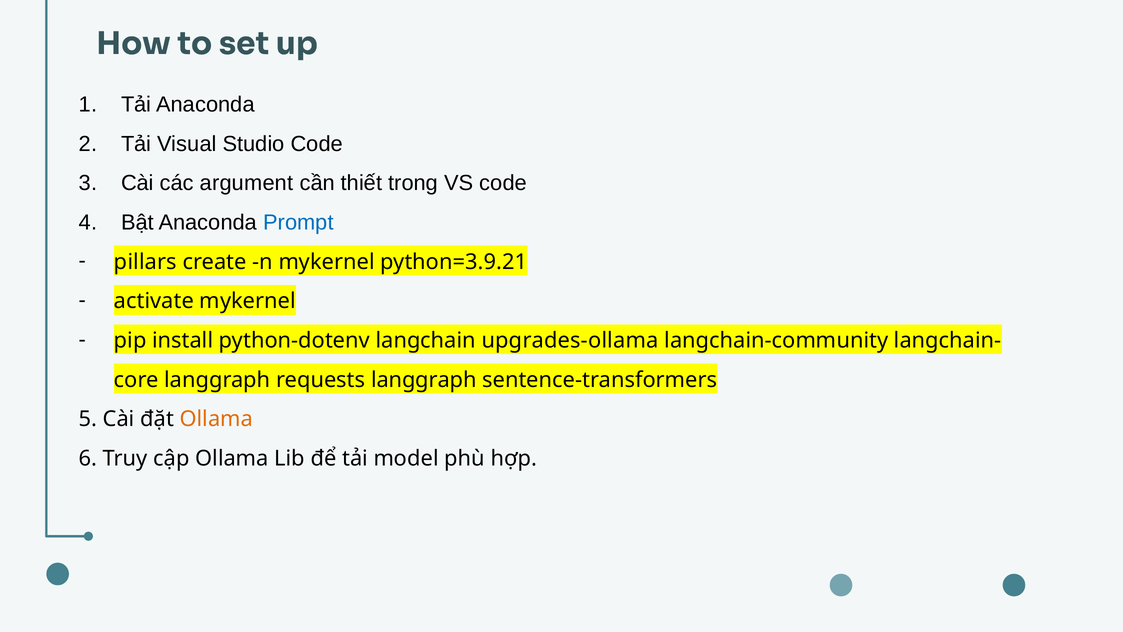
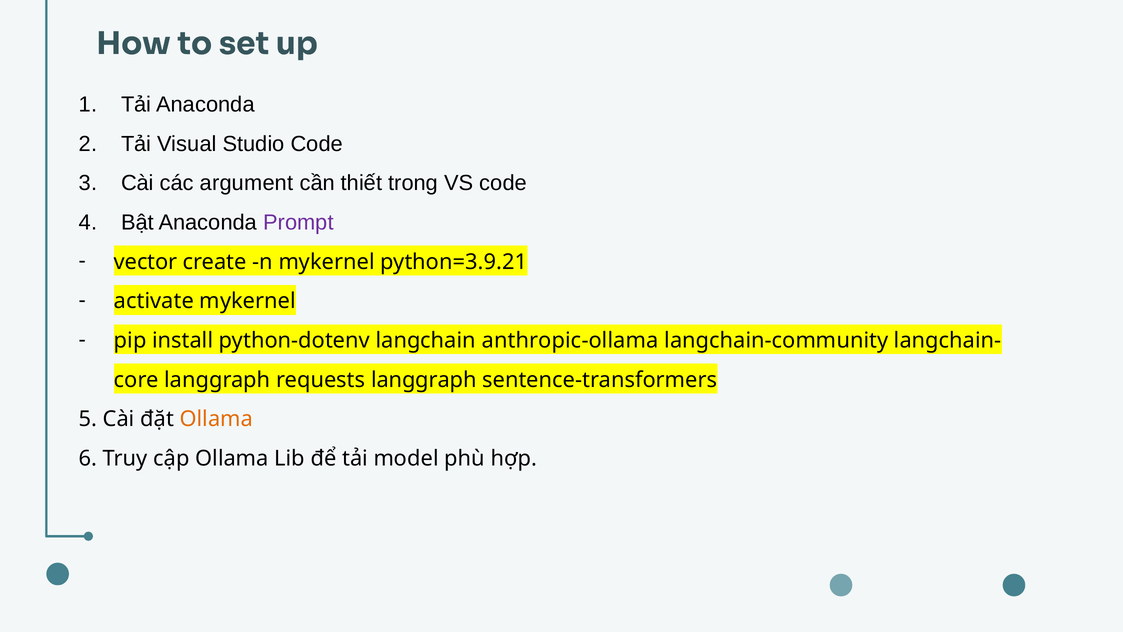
Prompt colour: blue -> purple
pillars: pillars -> vector
upgrades-ollama: upgrades-ollama -> anthropic-ollama
